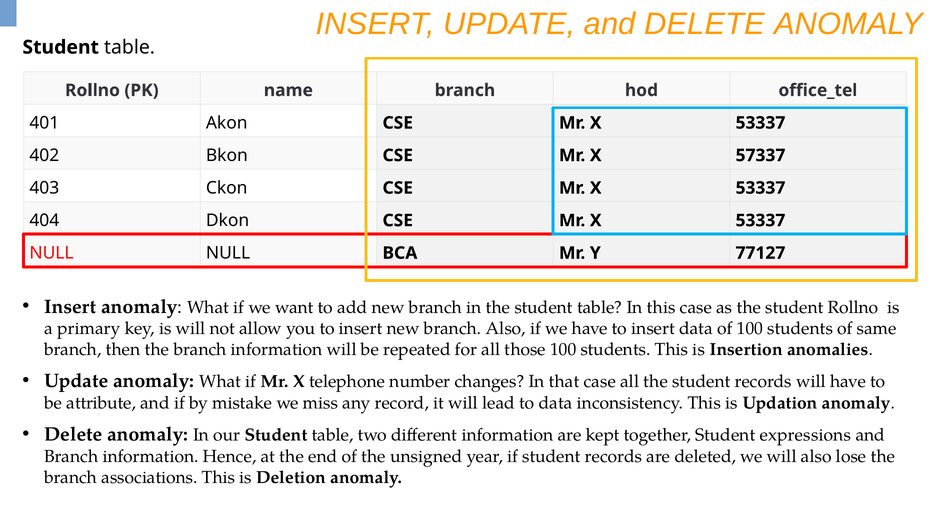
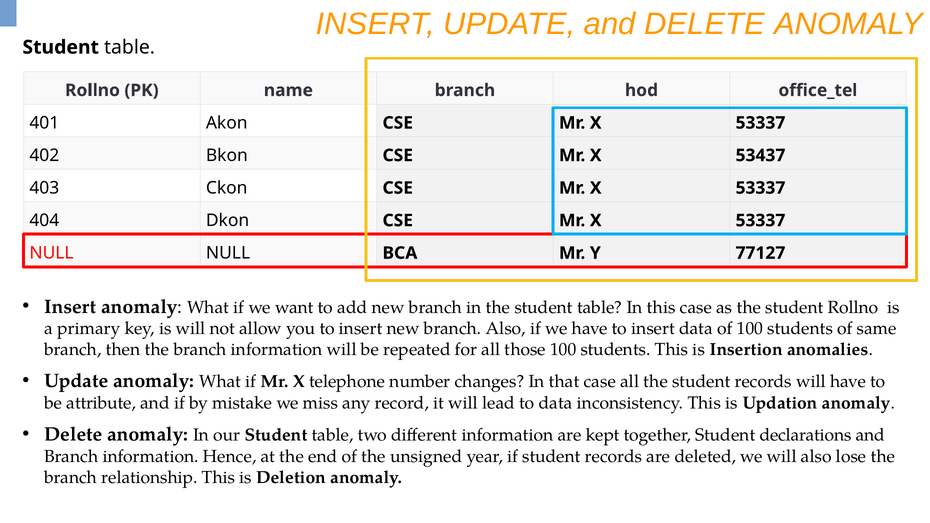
57337: 57337 -> 53437
expressions: expressions -> declarations
associations: associations -> relationship
